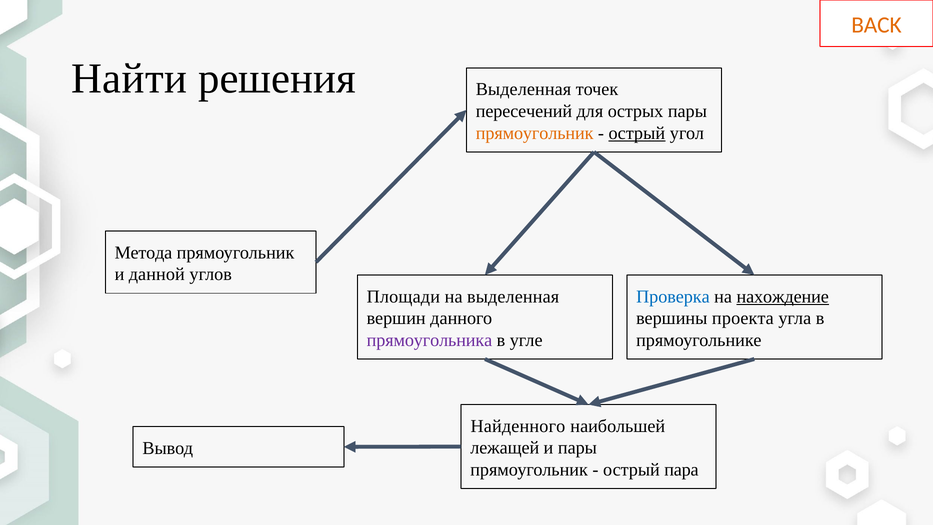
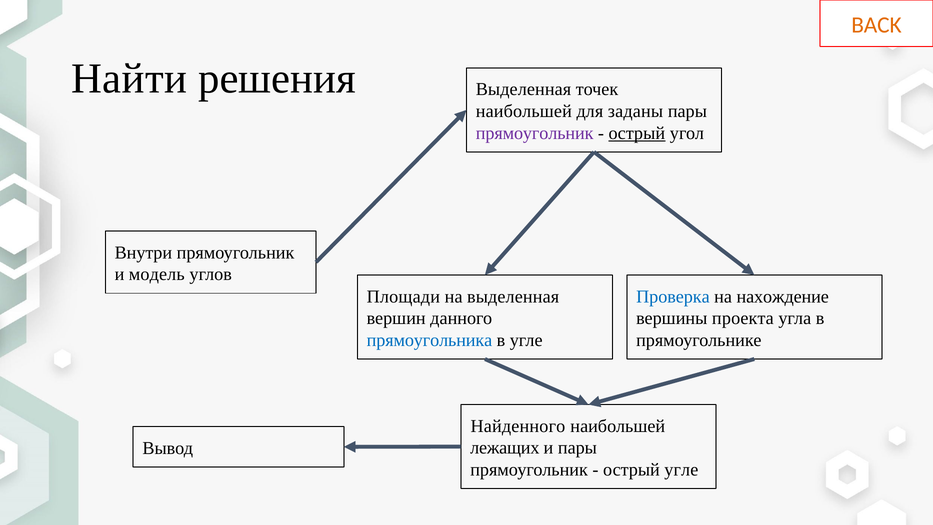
пересечений at (524, 111): пересечений -> наибольшей
острых: острых -> заданы
прямоугольник at (535, 133) colour: orange -> purple
Метода: Метода -> Внутри
данной: данной -> модель
нахождение underline: present -> none
прямоугольника colour: purple -> blue
лежащей: лежащей -> лежащих
острый пара: пара -> угле
